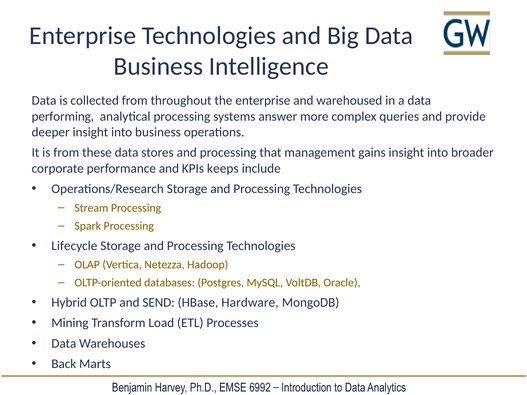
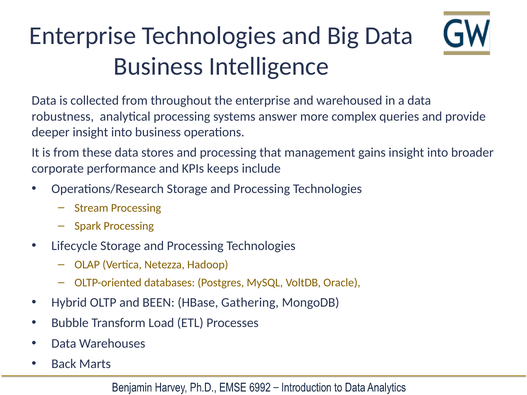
performing: performing -> robustness
SEND: SEND -> BEEN
Hardware: Hardware -> Gathering
Mining: Mining -> Bubble
